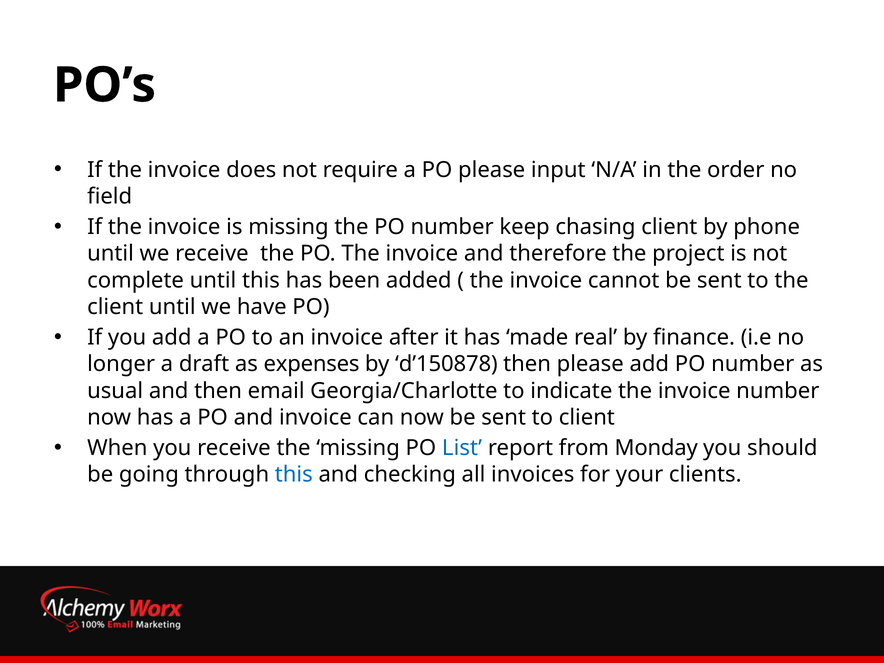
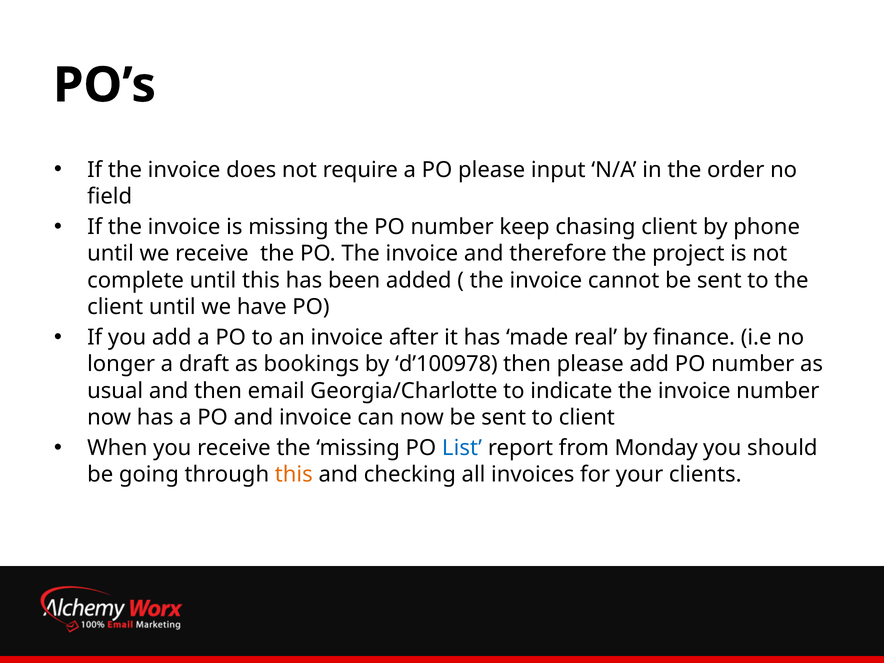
expenses: expenses -> bookings
d’150878: d’150878 -> d’100978
this at (294, 475) colour: blue -> orange
